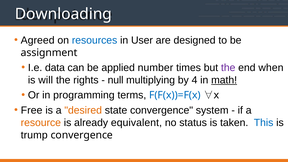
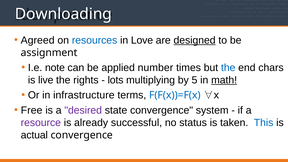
User: User -> Love
designed underline: none -> present
data: data -> note
the at (228, 68) colour: purple -> blue
when: when -> chars
will: will -> live
null: null -> lots
4: 4 -> 5
programming: programming -> infrastructure
desired colour: orange -> purple
resource colour: orange -> purple
equivalent: equivalent -> successful
trump: trump -> actual
